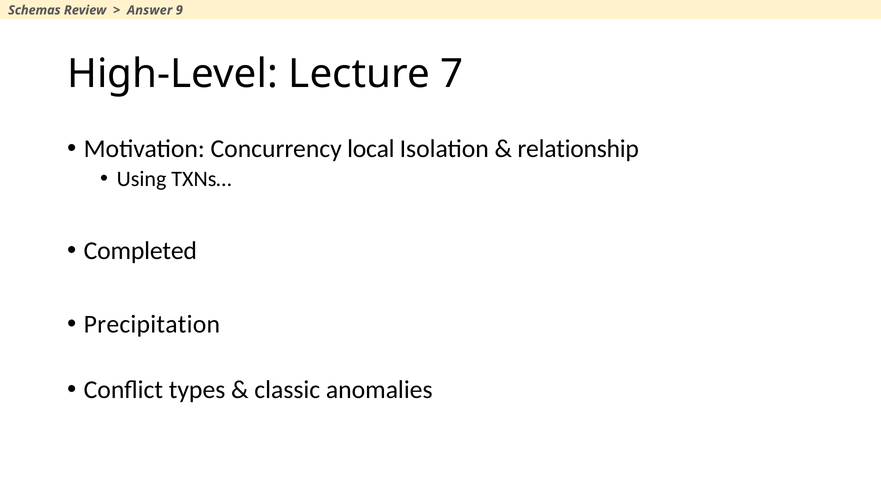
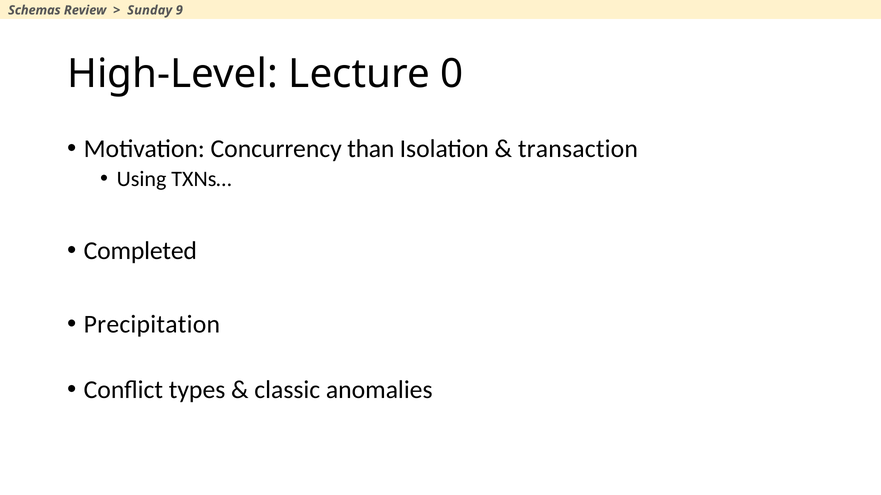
Answer: Answer -> Sunday
7: 7 -> 0
local: local -> than
relationship: relationship -> transaction
